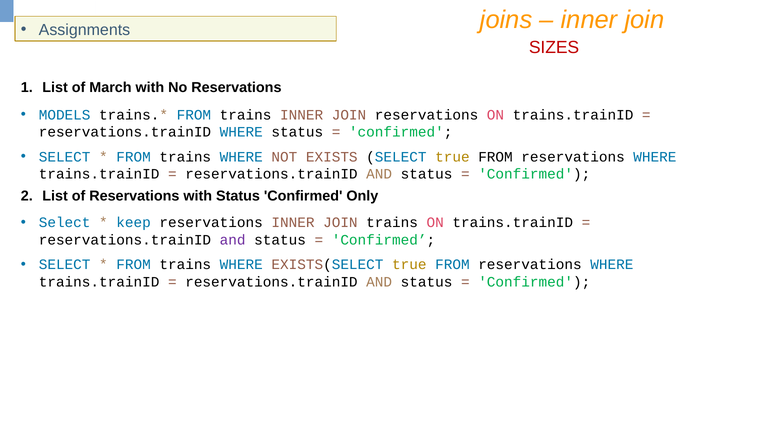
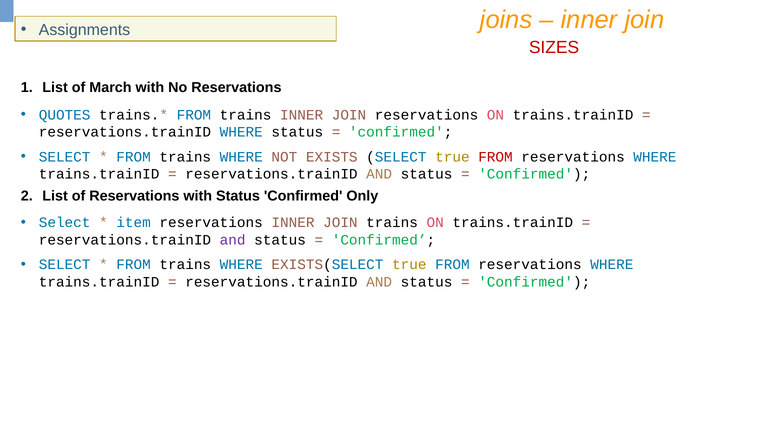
MODELS: MODELS -> QUOTES
FROM at (495, 157) colour: black -> red
keep: keep -> item
